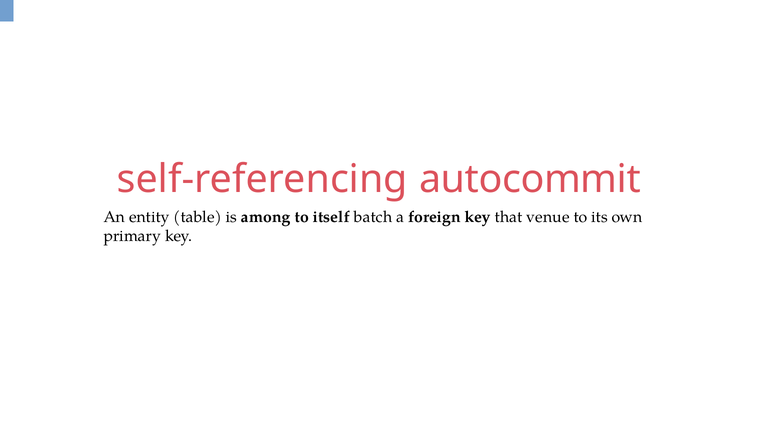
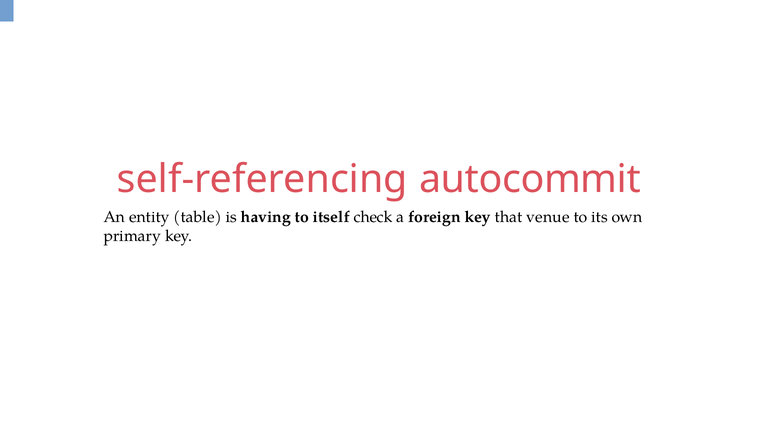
among: among -> having
batch: batch -> check
